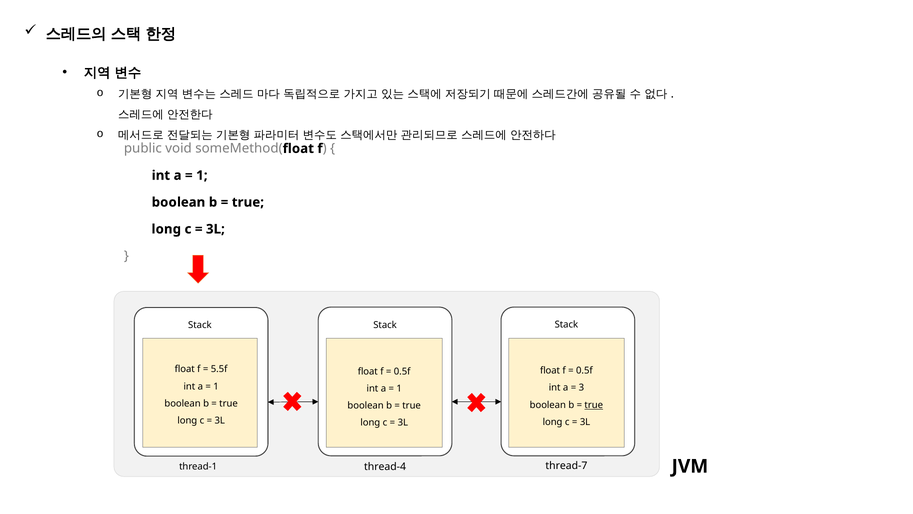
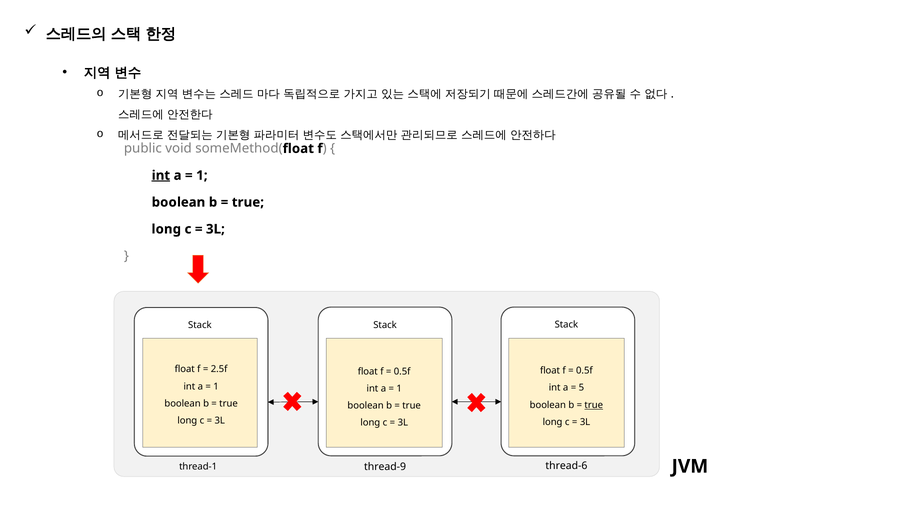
int at (161, 175) underline: none -> present
5.5f: 5.5f -> 2.5f
3: 3 -> 5
thread-7: thread-7 -> thread-6
thread-4: thread-4 -> thread-9
